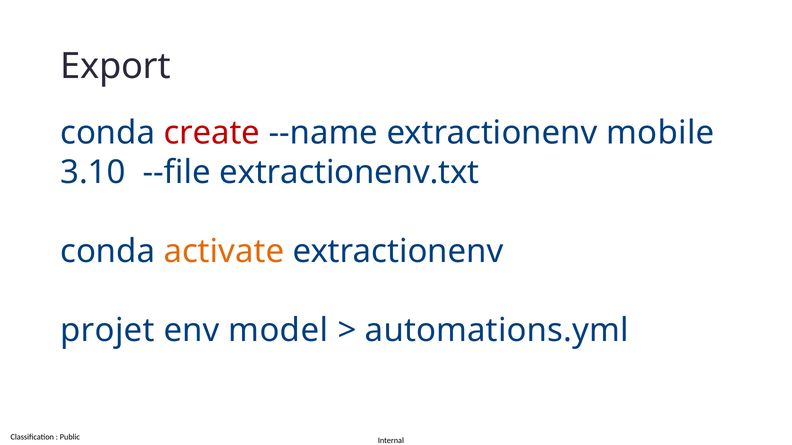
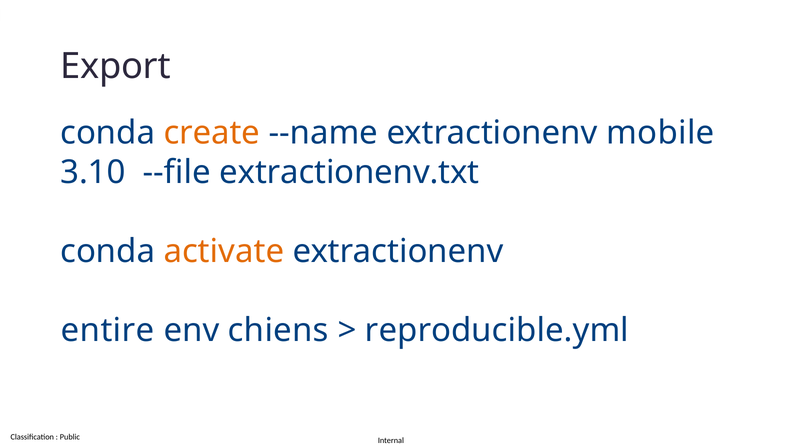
create colour: red -> orange
projet: projet -> entire
model: model -> chiens
automations.yml: automations.yml -> reproducible.yml
